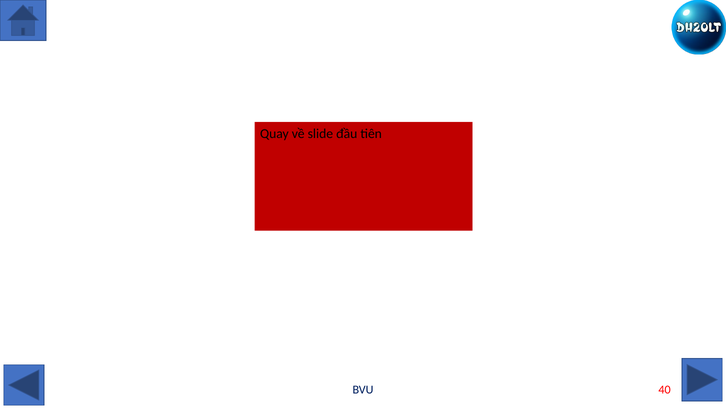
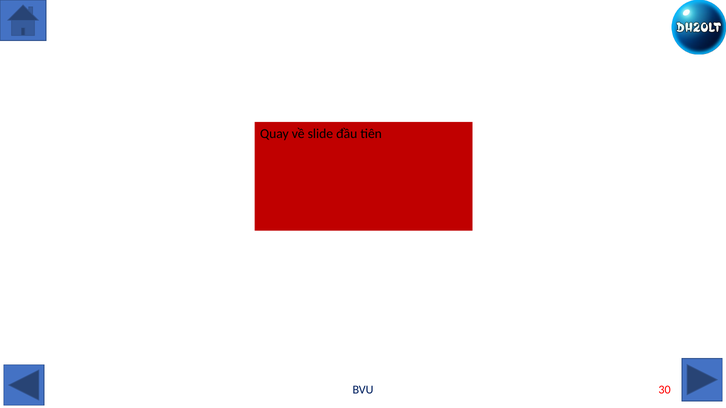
40: 40 -> 30
